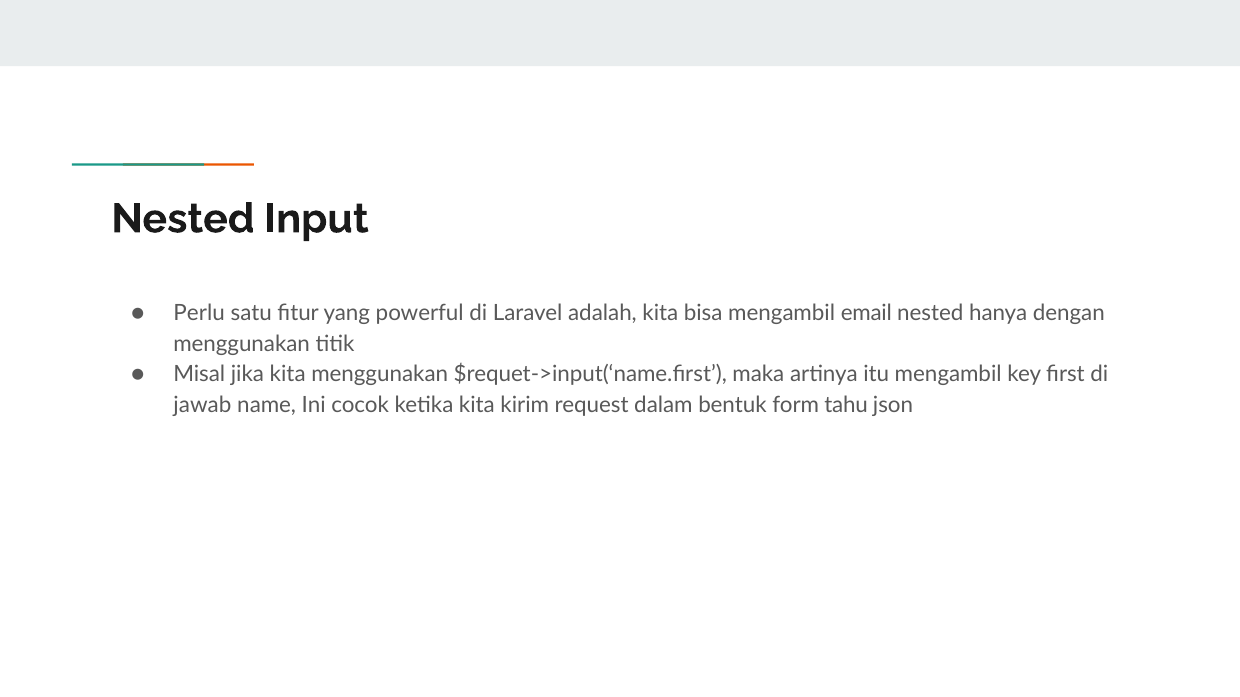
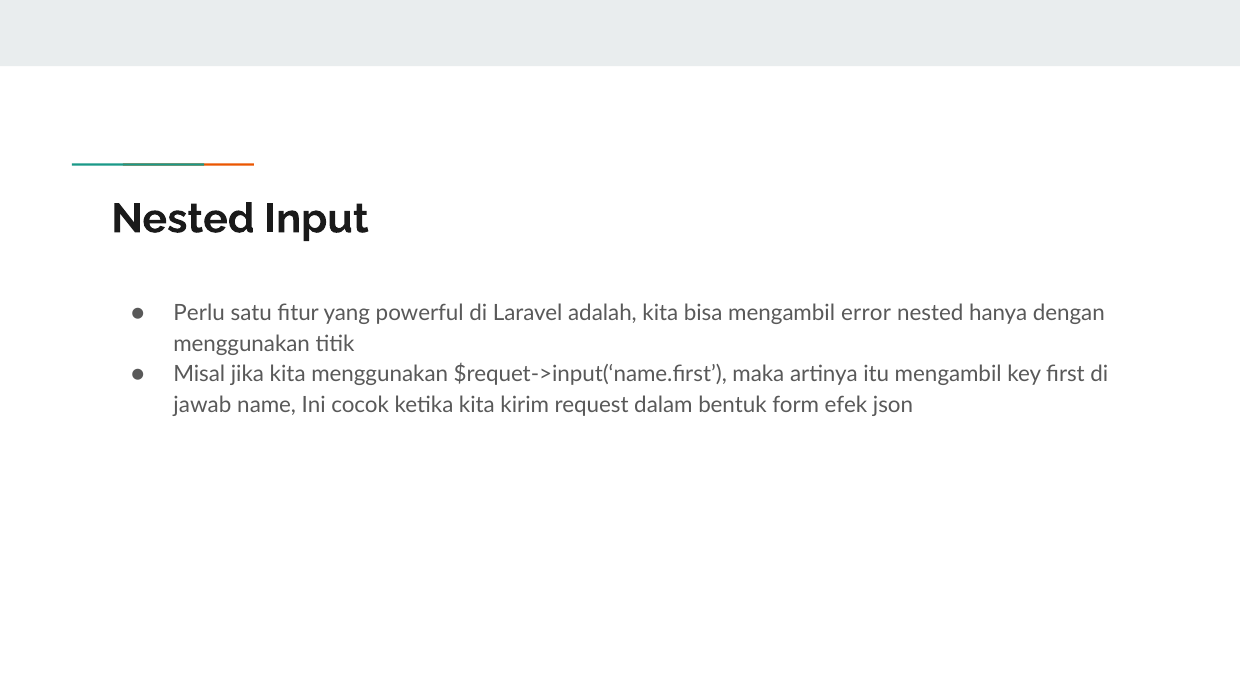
email: email -> error
tahu: tahu -> efek
